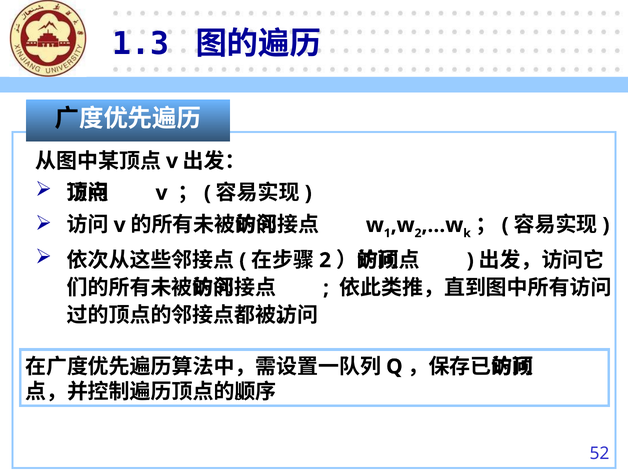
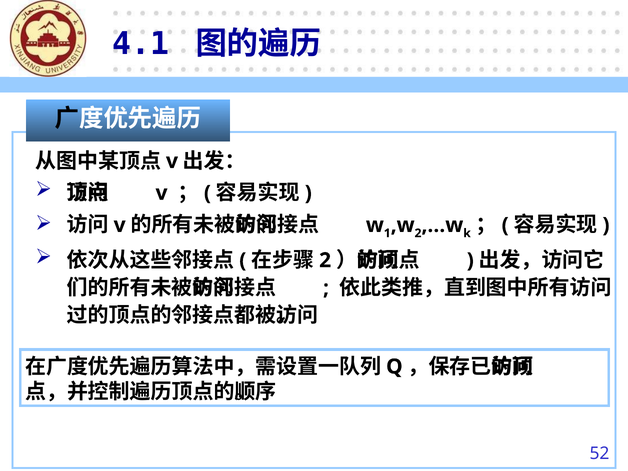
1.3: 1.3 -> 4.1
